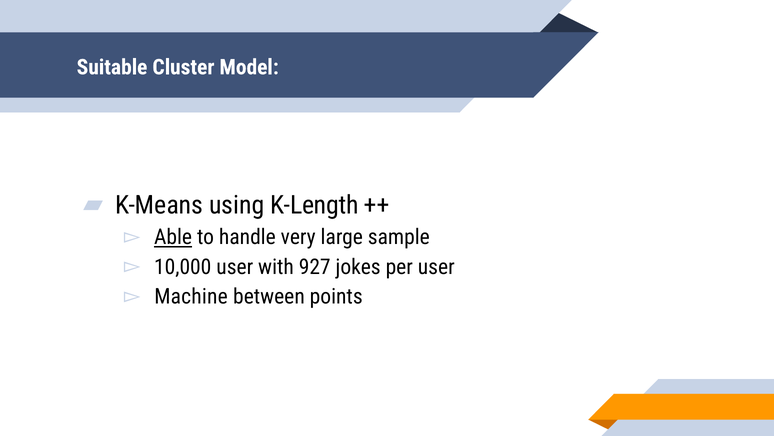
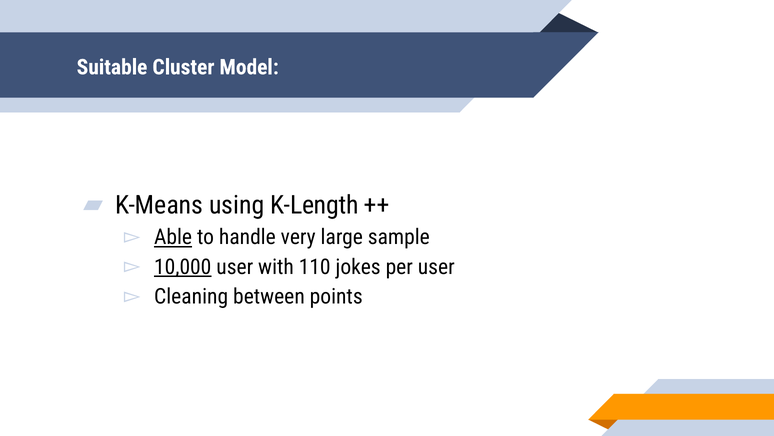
10,000 underline: none -> present
927: 927 -> 110
Machine: Machine -> Cleaning
